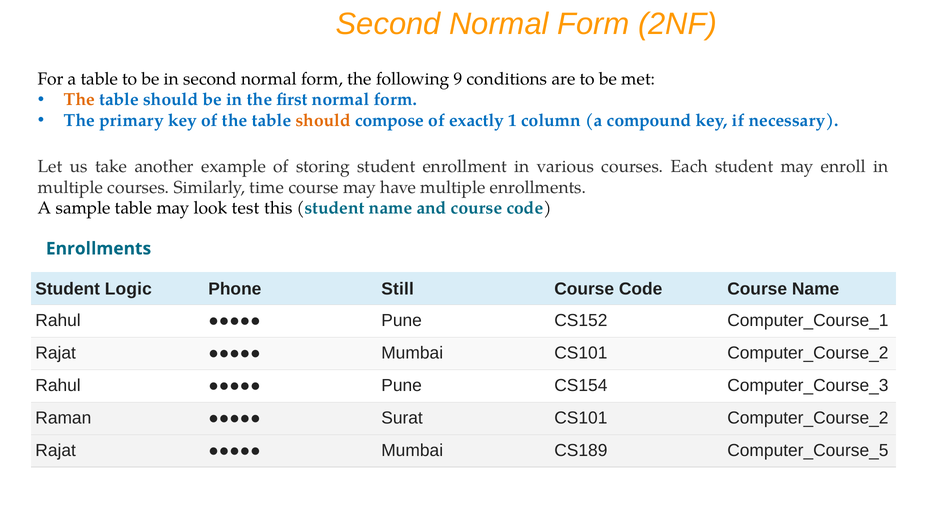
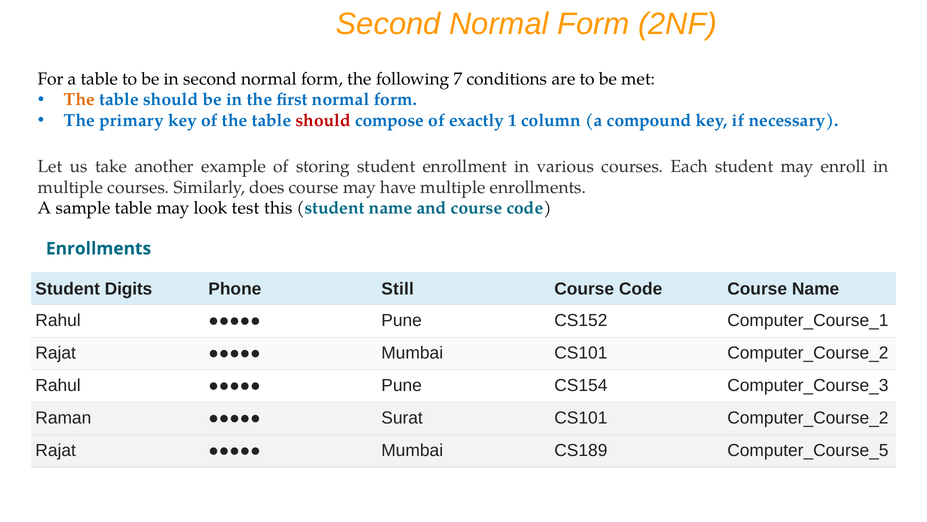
9: 9 -> 7
should at (323, 120) colour: orange -> red
time: time -> does
Logic: Logic -> Digits
